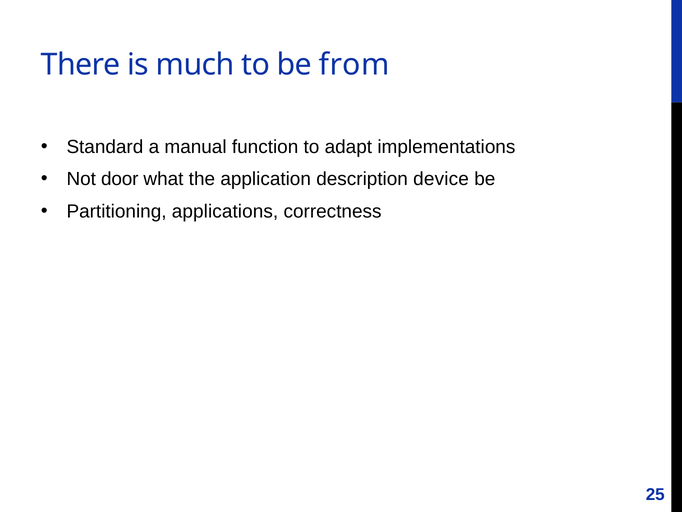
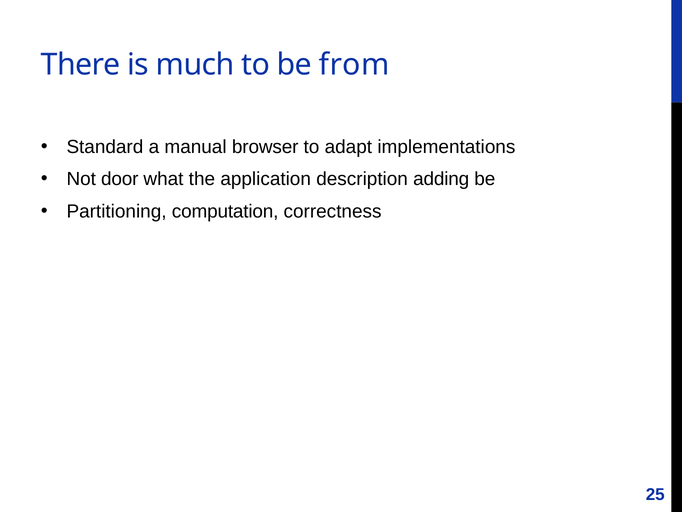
function: function -> browser
device: device -> adding
applications: applications -> computation
